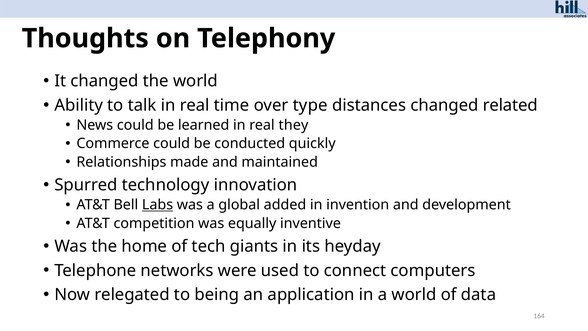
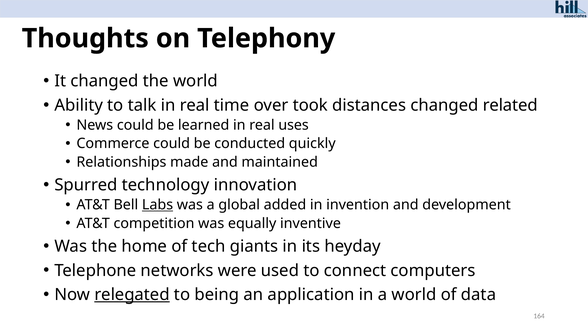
type: type -> took
they: they -> uses
relegated underline: none -> present
